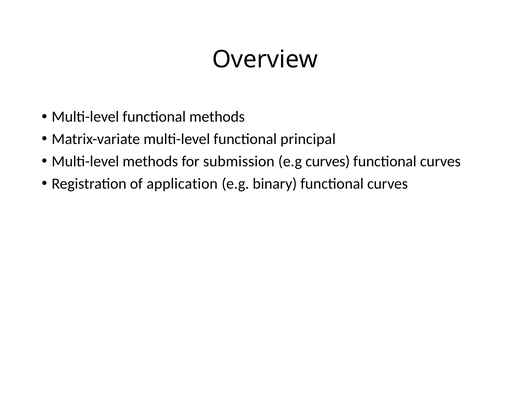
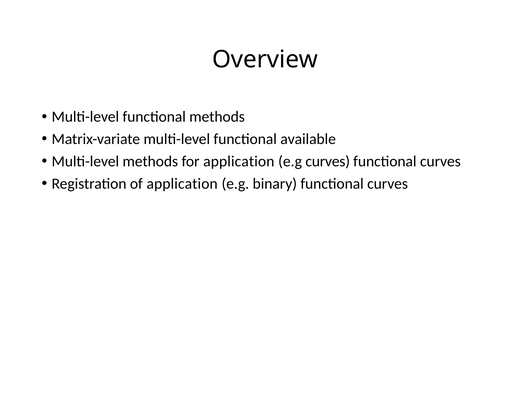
principal: principal -> available
for submission: submission -> application
